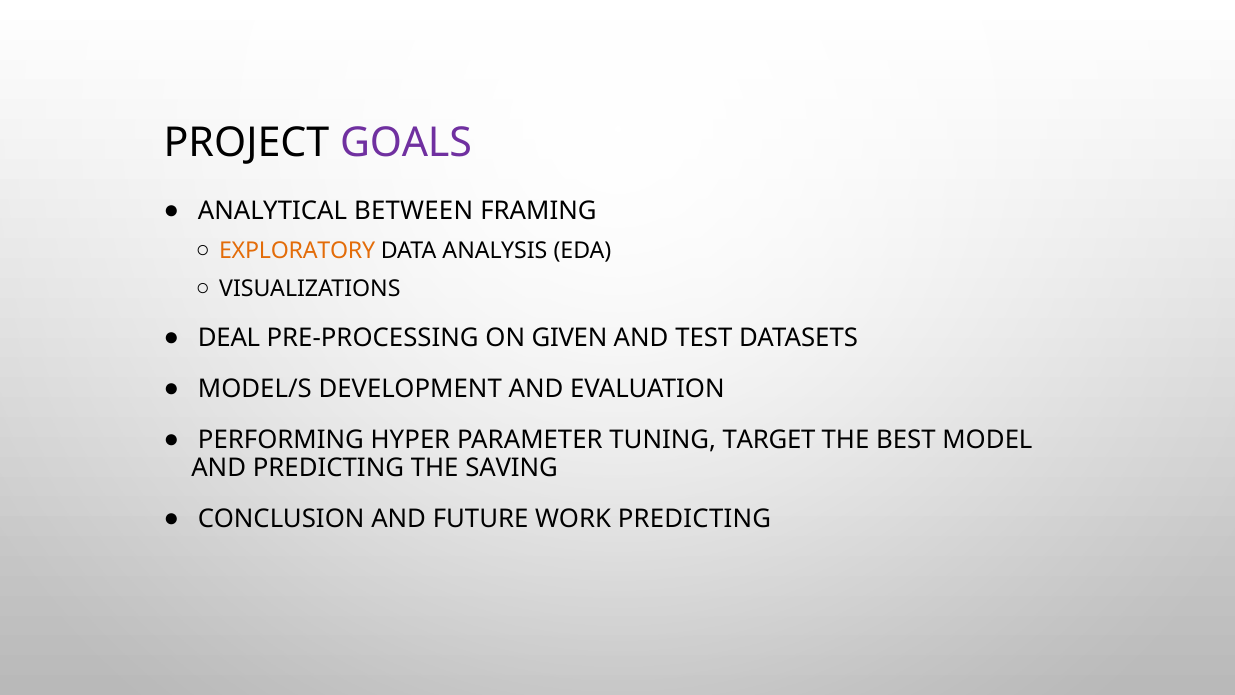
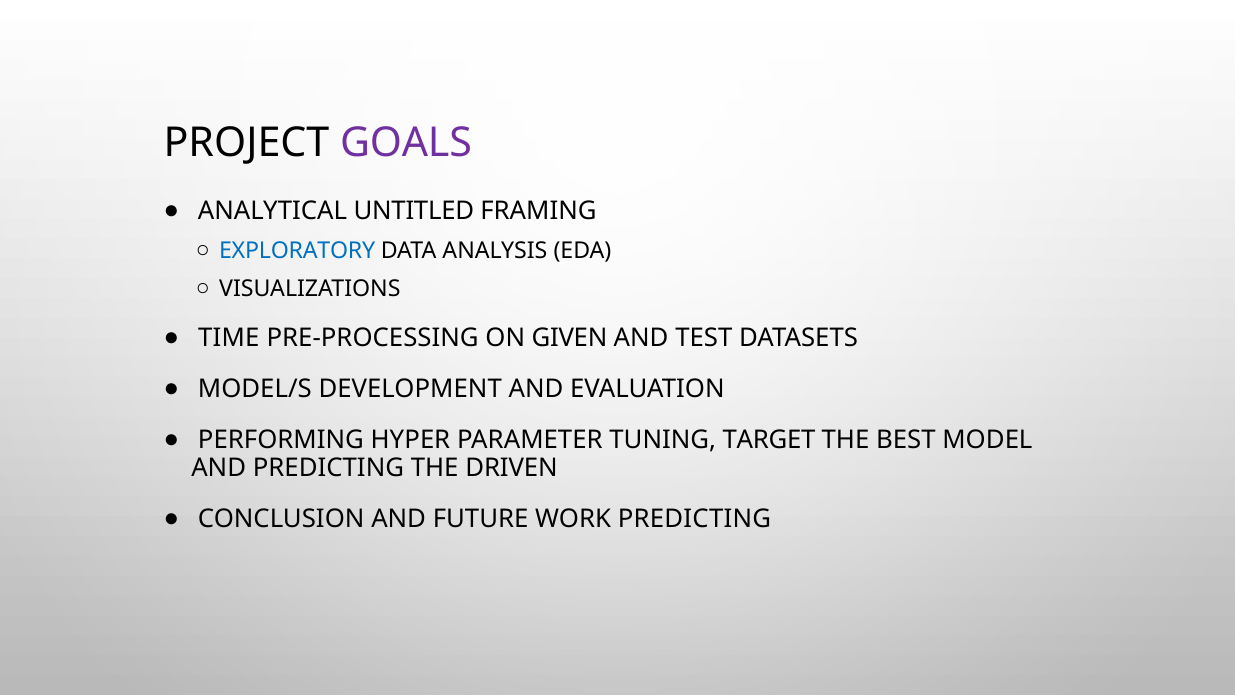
BETWEEN: BETWEEN -> UNTITLED
EXPLORATORY colour: orange -> blue
DEAL: DEAL -> TIME
SAVING: SAVING -> DRIVEN
